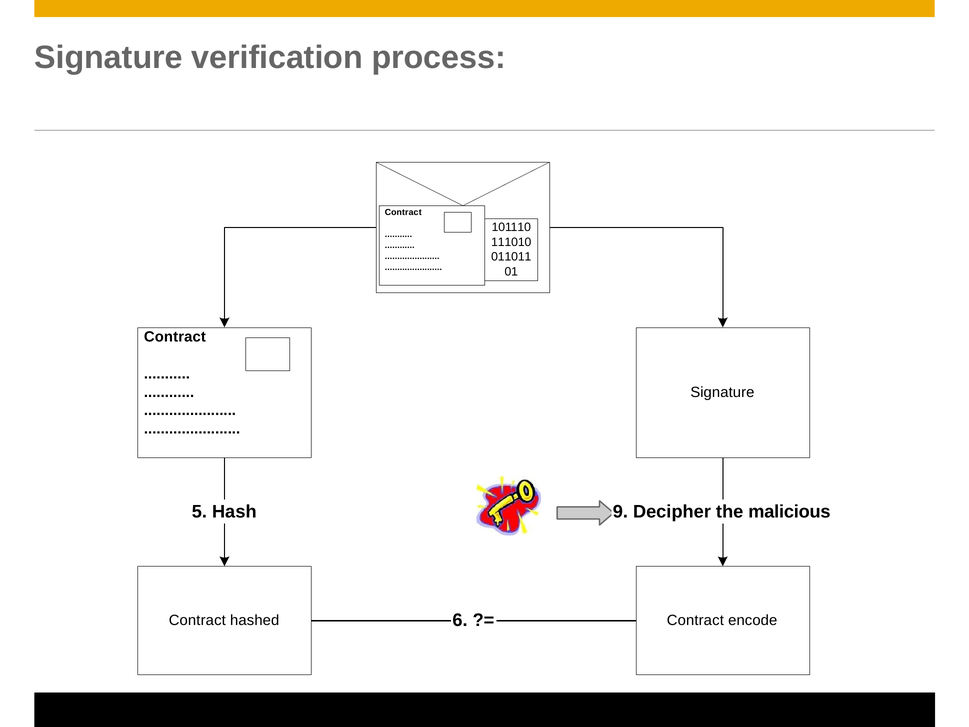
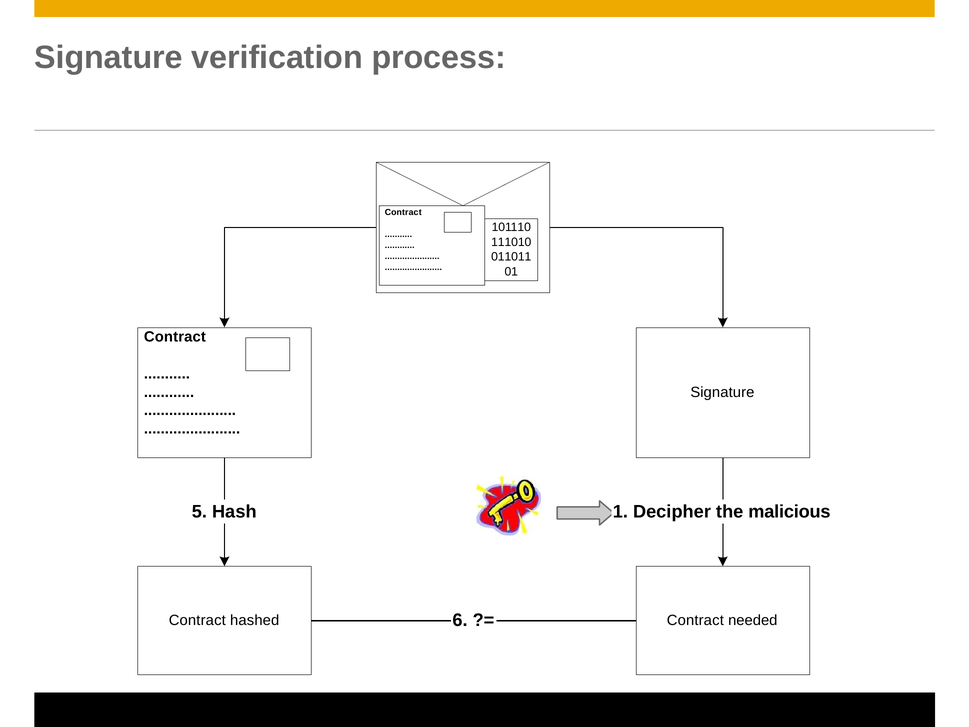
9: 9 -> 1
encode: encode -> needed
